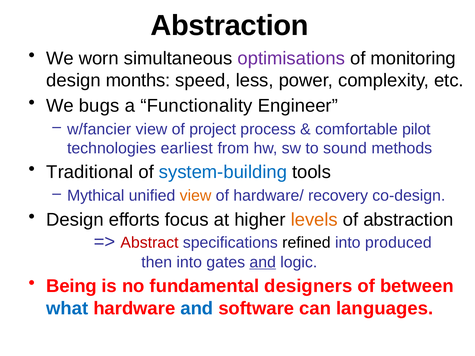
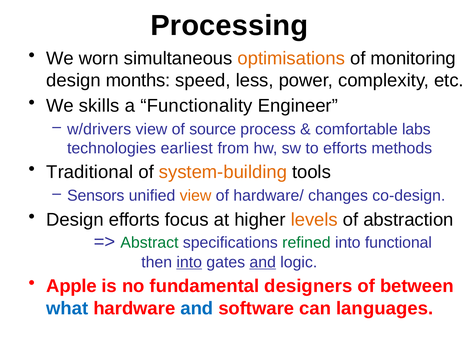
Abstraction at (230, 26): Abstraction -> Processing
optimisations colour: purple -> orange
bugs: bugs -> skills
w/fancier: w/fancier -> w/drivers
project: project -> source
pilot: pilot -> labs
to sound: sound -> efforts
system-building colour: blue -> orange
Mythical: Mythical -> Sensors
recovery: recovery -> changes
Abstract colour: red -> green
refined colour: black -> green
produced: produced -> functional
into at (189, 262) underline: none -> present
Being: Being -> Apple
